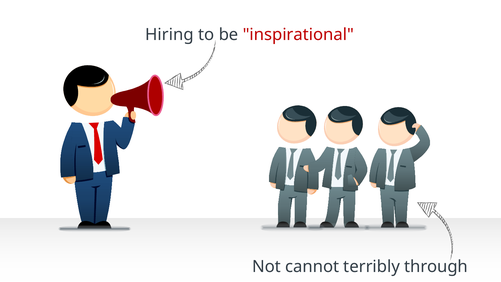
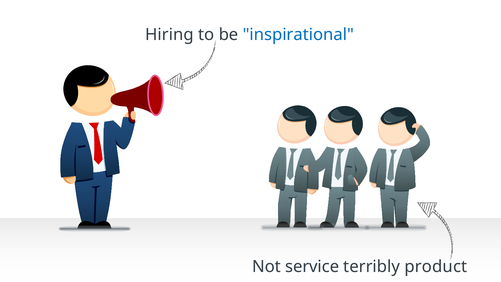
inspirational colour: red -> blue
cannot: cannot -> service
through: through -> product
